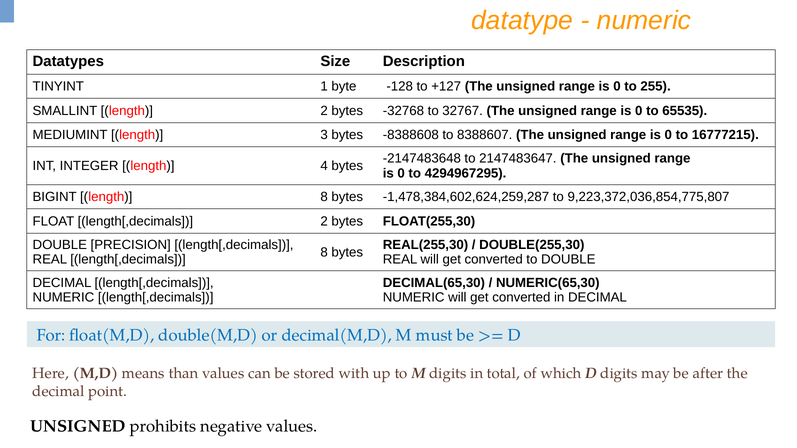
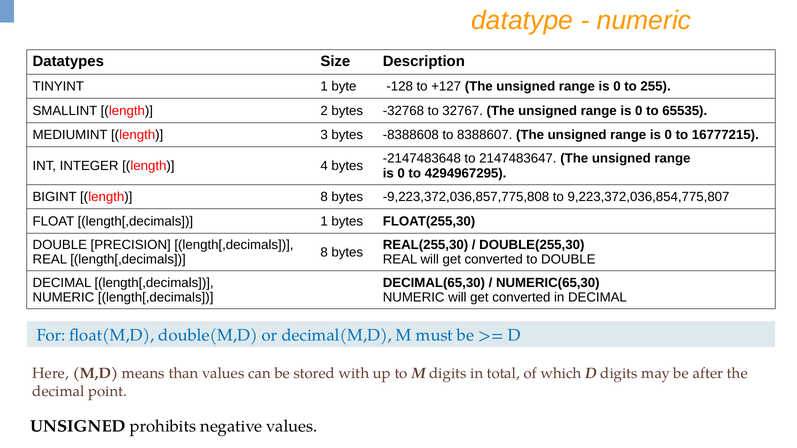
-1,478,384,602,624,259,287: -1,478,384,602,624,259,287 -> -9,223,372,036,857,775,808
length[,decimals 2: 2 -> 1
